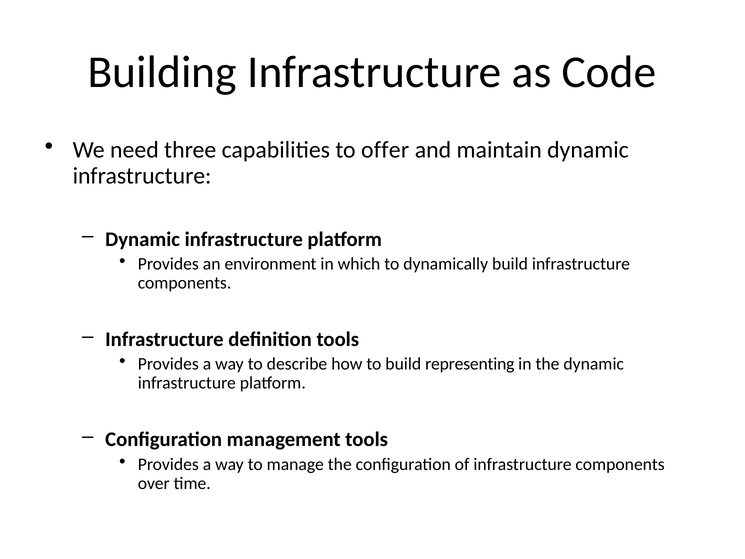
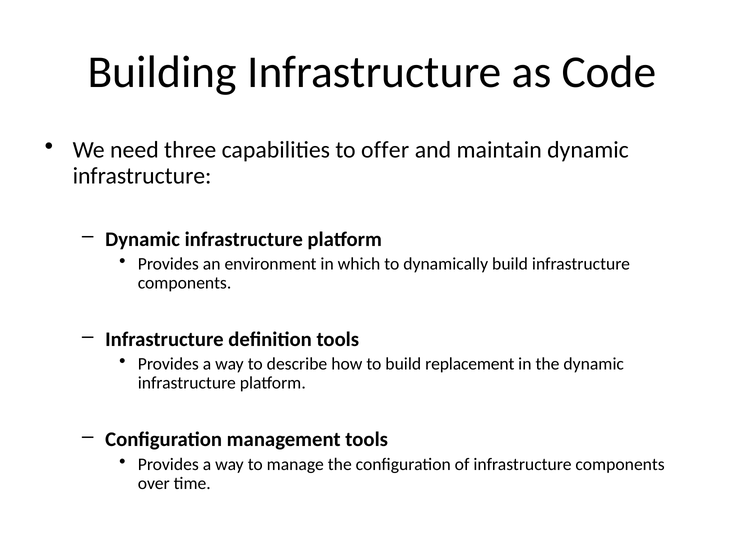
representing: representing -> replacement
